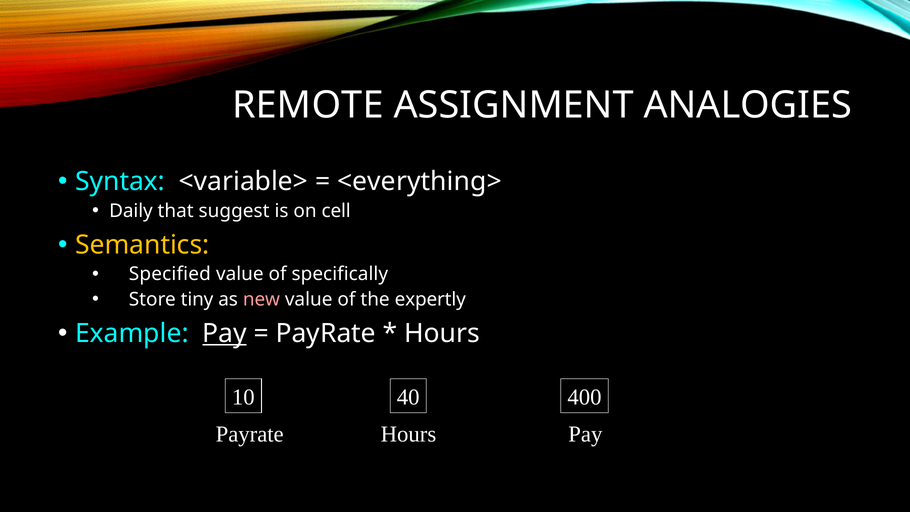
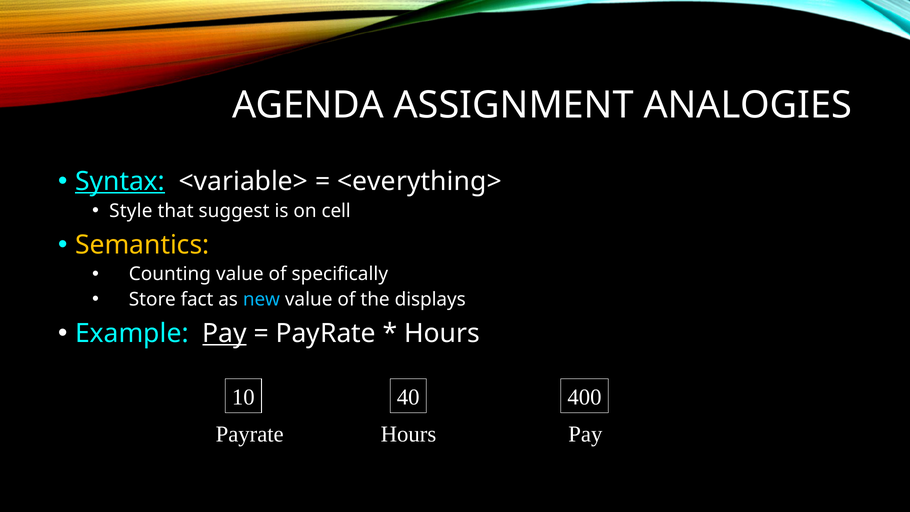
REMOTE: REMOTE -> AGENDA
Syntax underline: none -> present
Daily: Daily -> Style
Specified: Specified -> Counting
tiny: tiny -> fact
new colour: pink -> light blue
expertly: expertly -> displays
